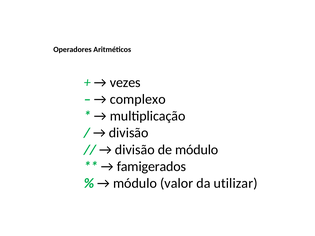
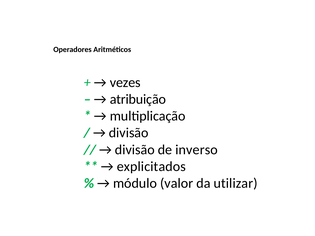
complexo: complexo -> atribuição
de módulo: módulo -> inverso
famigerados: famigerados -> explicitados
